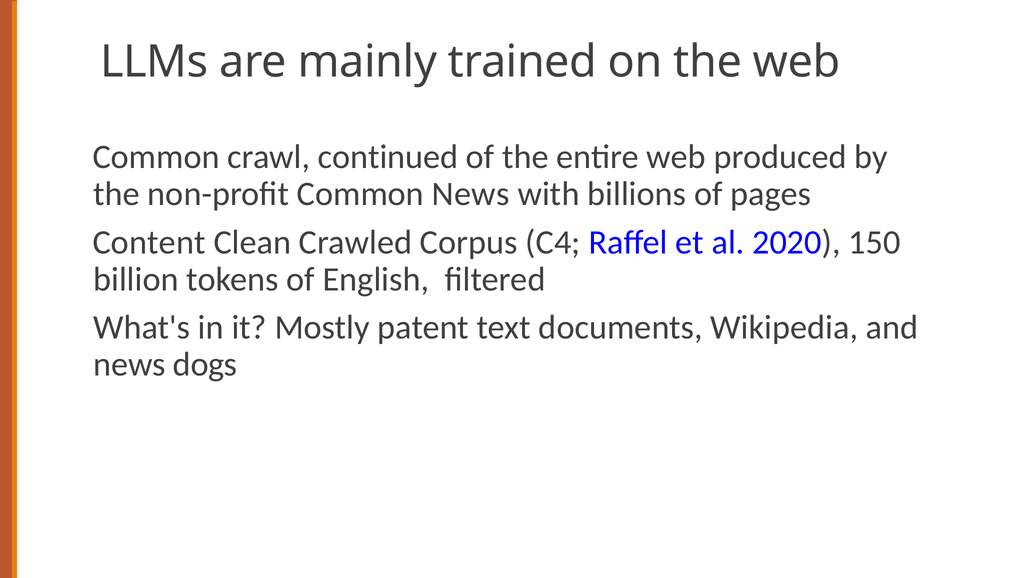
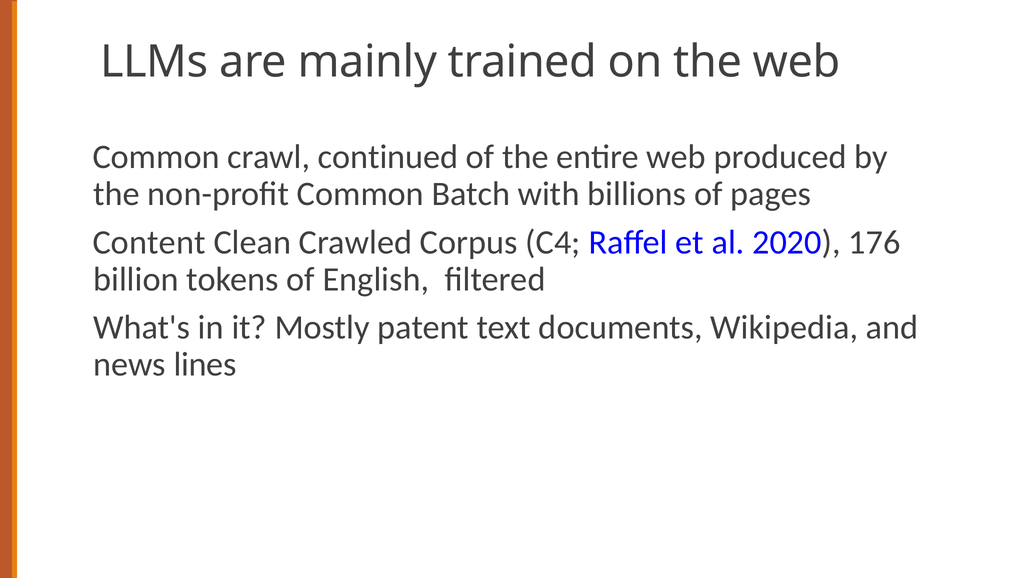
Common News: News -> Batch
150: 150 -> 176
dogs: dogs -> lines
